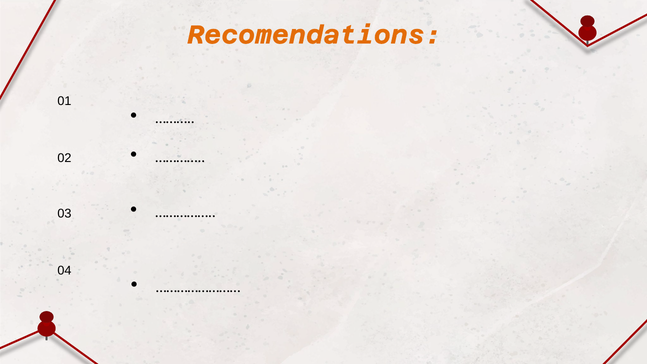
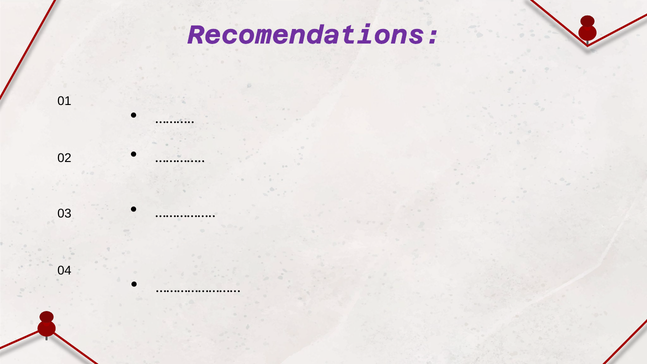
Recomendations colour: orange -> purple
